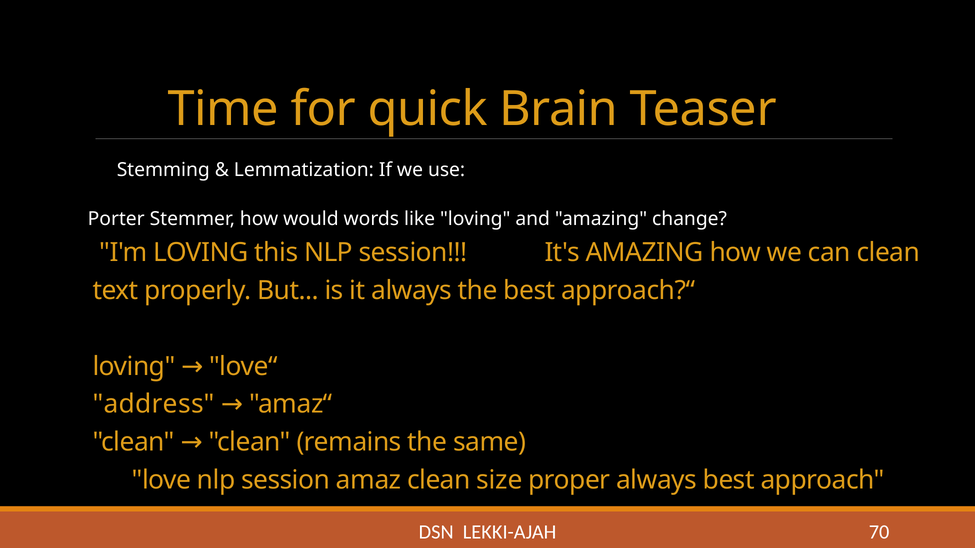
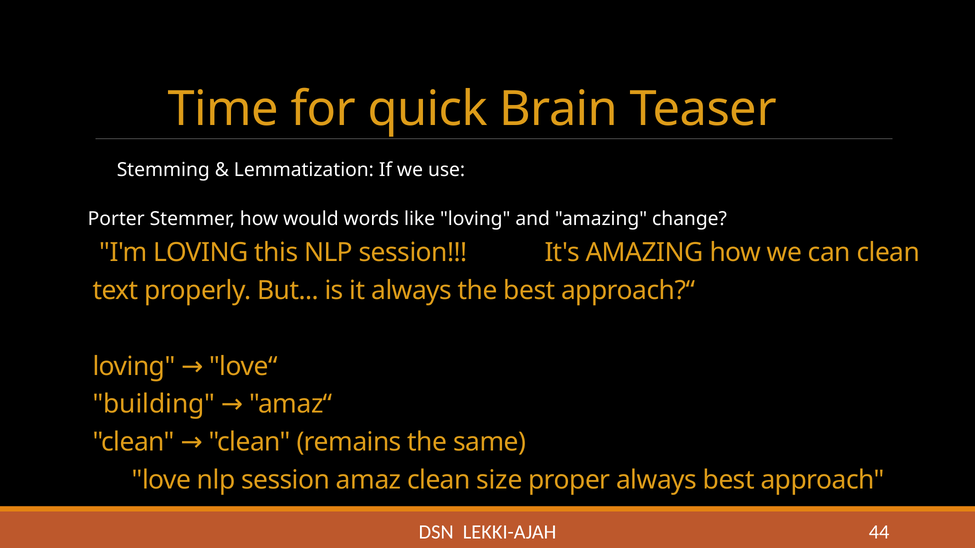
address: address -> building
70: 70 -> 44
